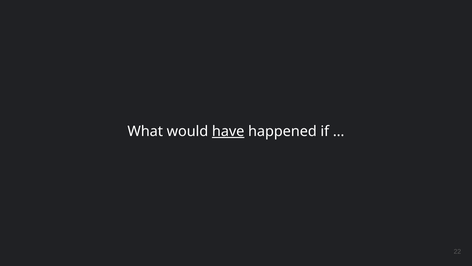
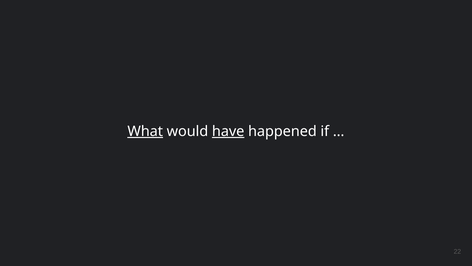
What underline: none -> present
